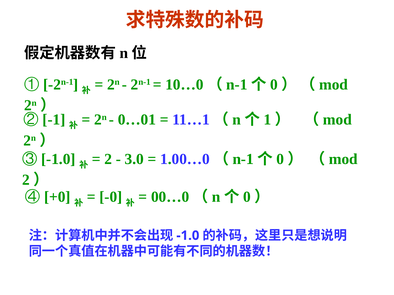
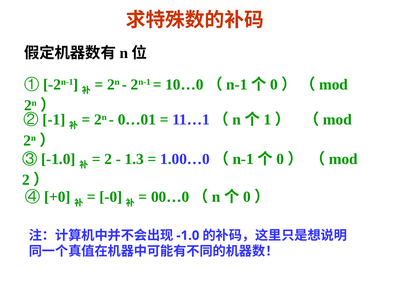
3.0: 3.0 -> 1.3
